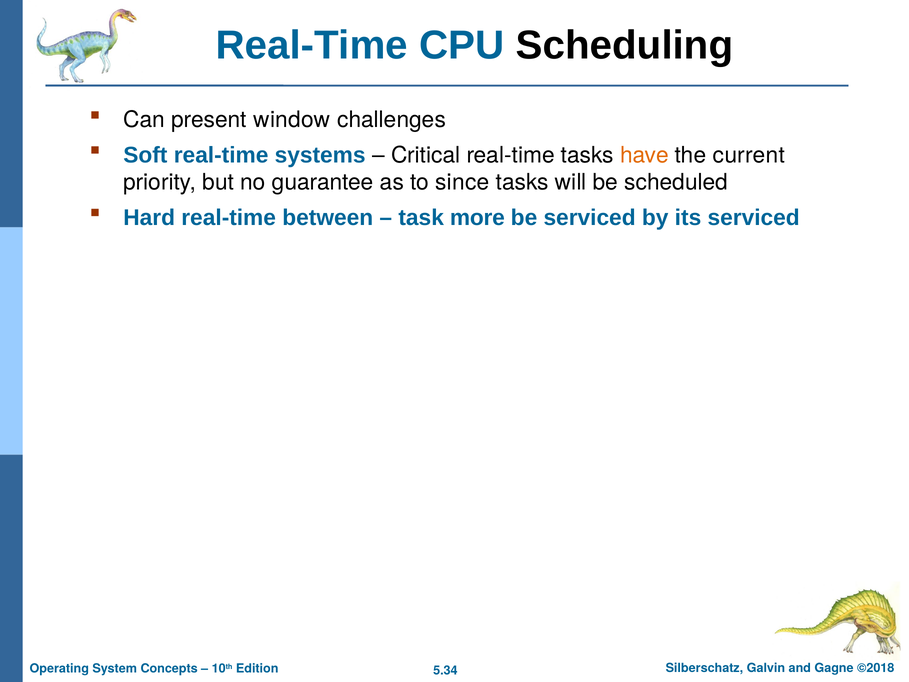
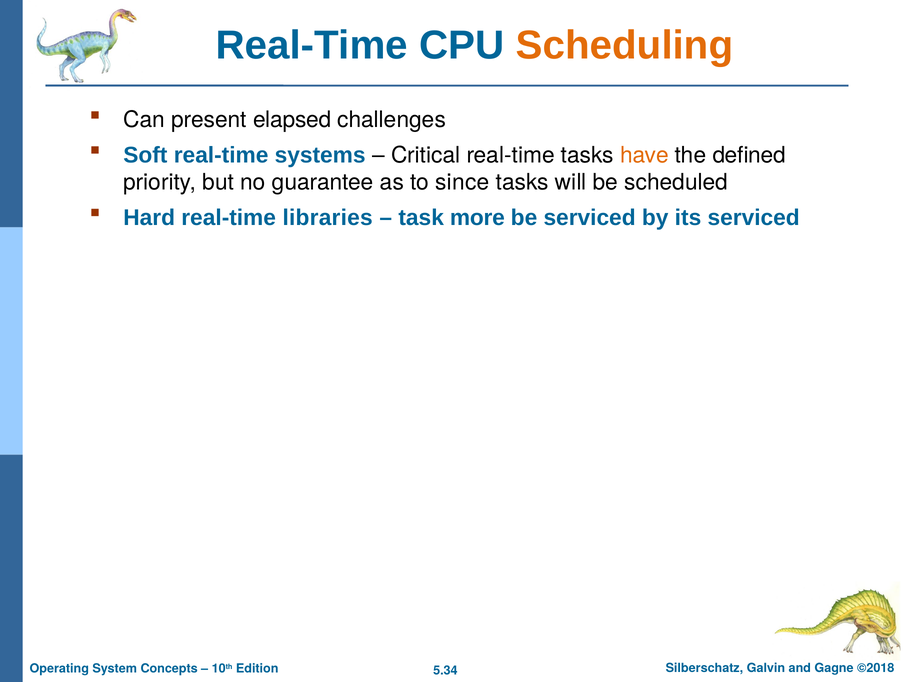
Scheduling colour: black -> orange
window: window -> elapsed
current: current -> defined
between: between -> libraries
